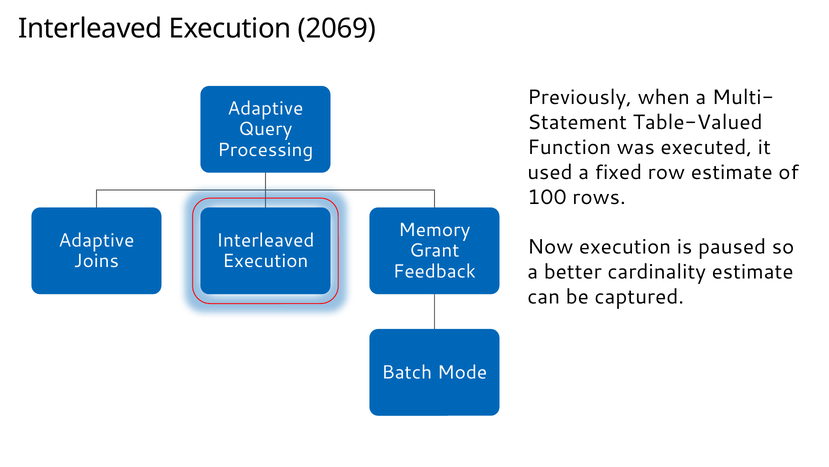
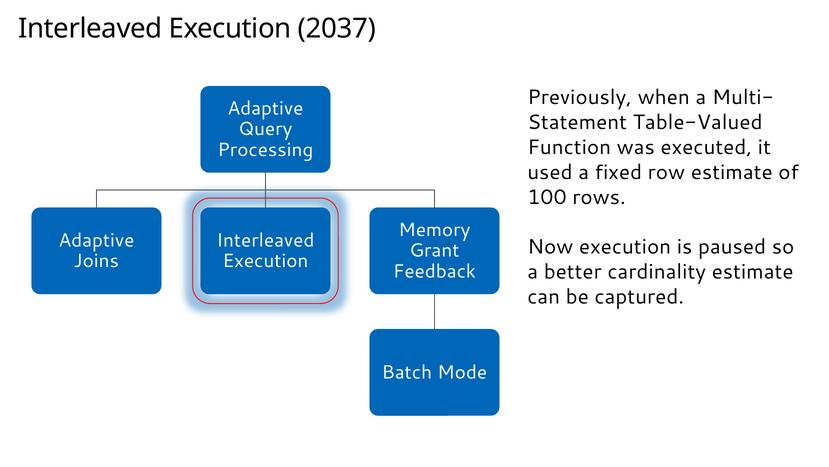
2069: 2069 -> 2037
